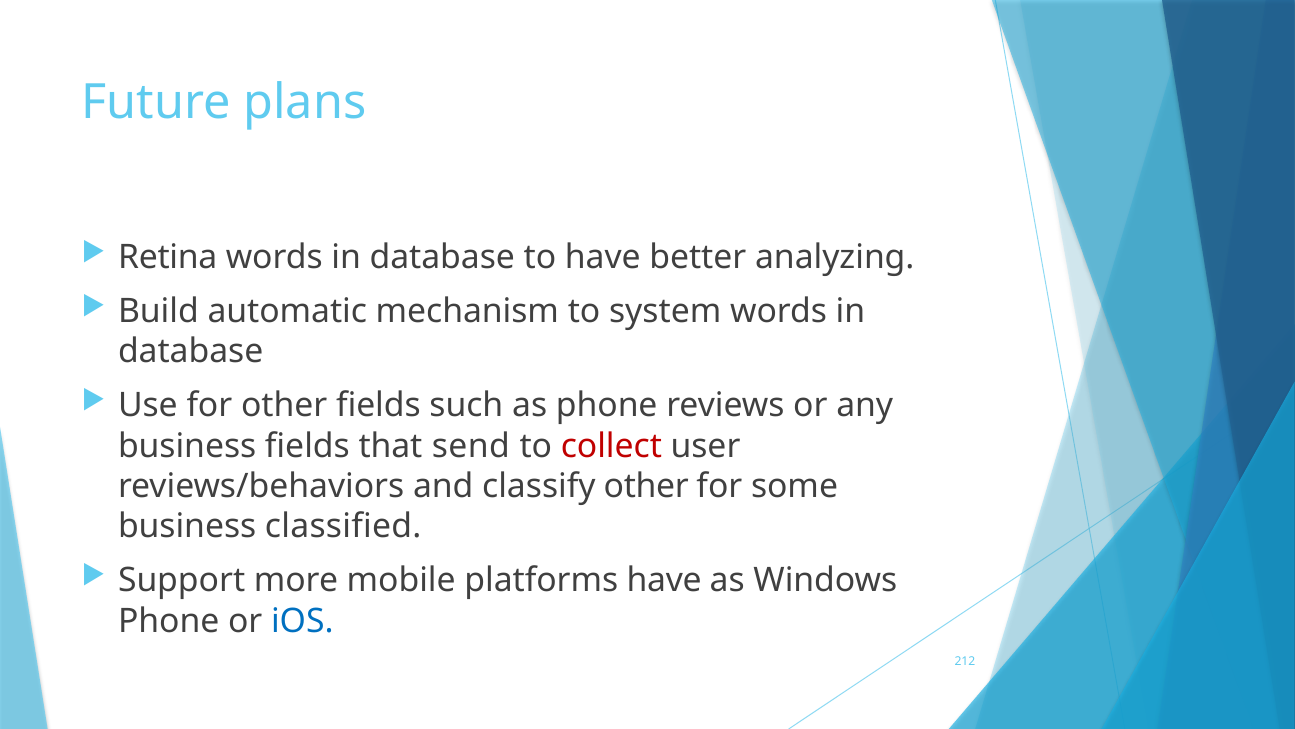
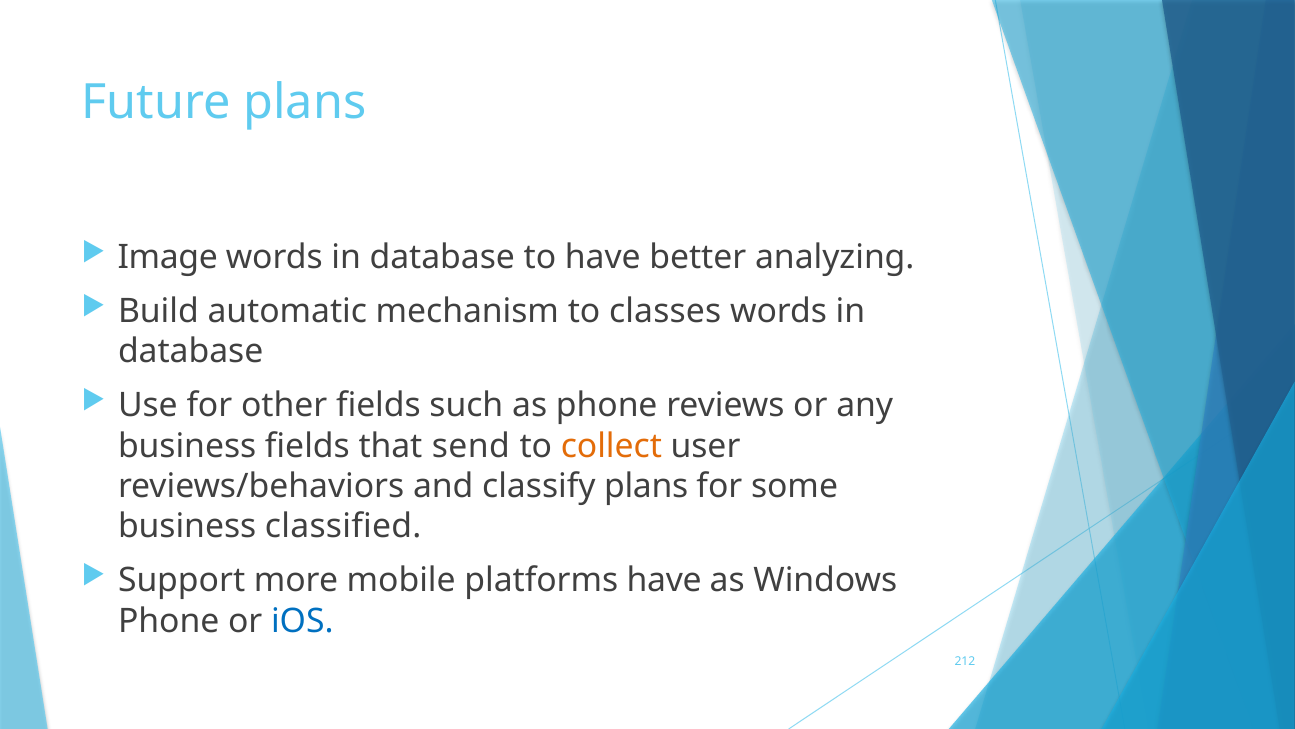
Retina: Retina -> Image
system: system -> classes
collect colour: red -> orange
classify other: other -> plans
